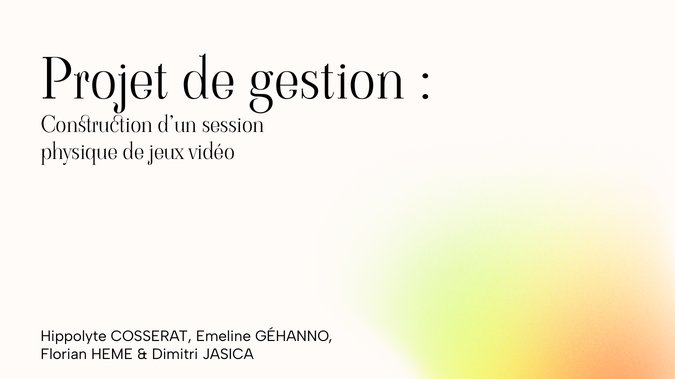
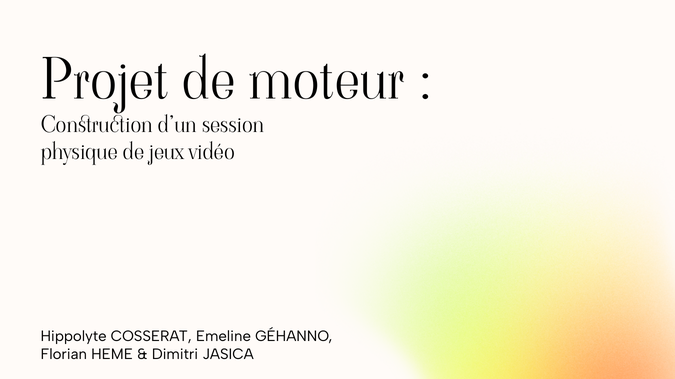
gestion: gestion -> moteur
